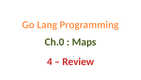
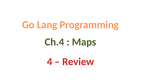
Ch.0: Ch.0 -> Ch.4
